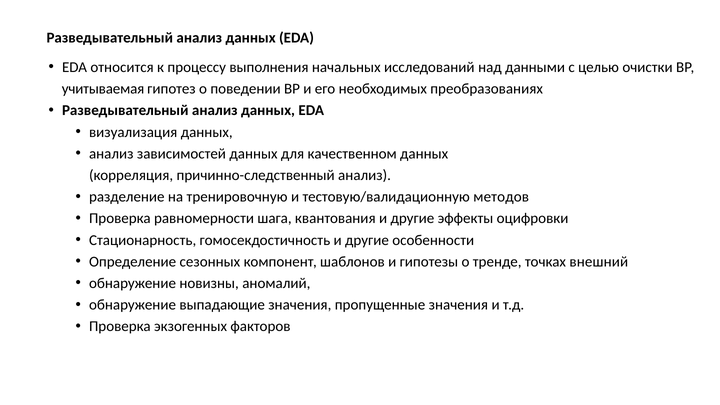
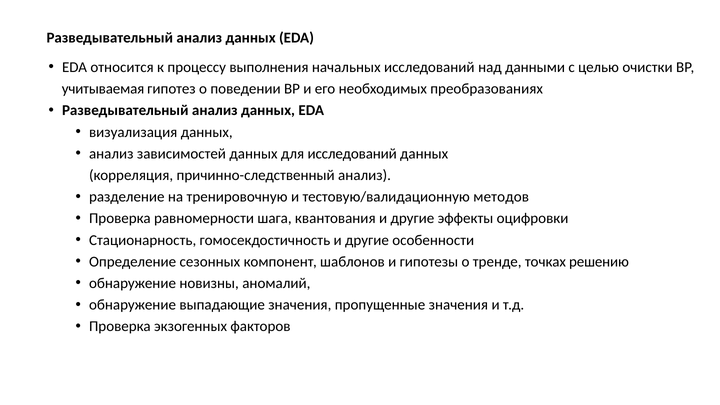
для качественном: качественном -> исследований
внешний: внешний -> решению
